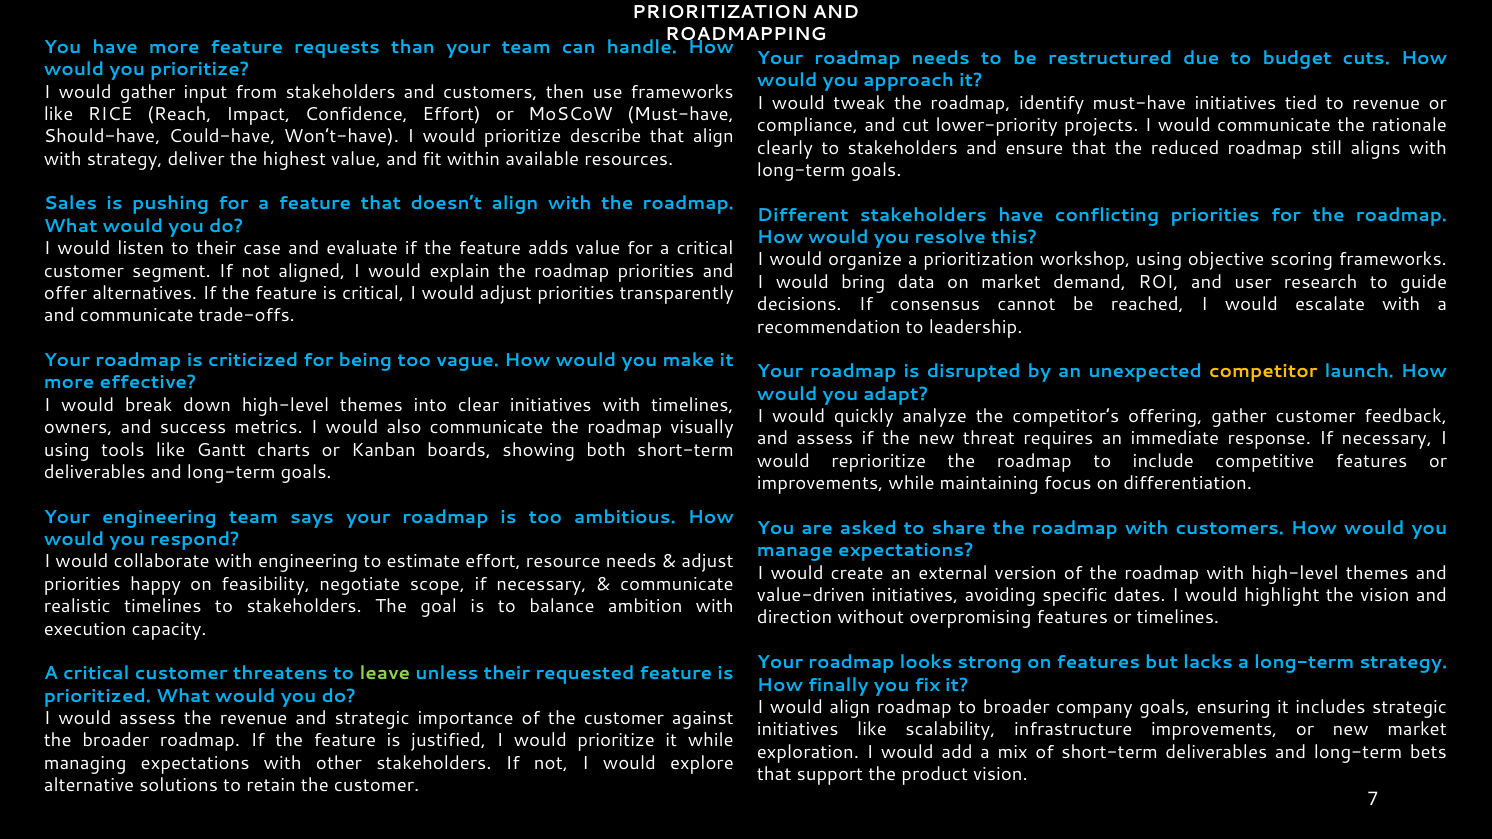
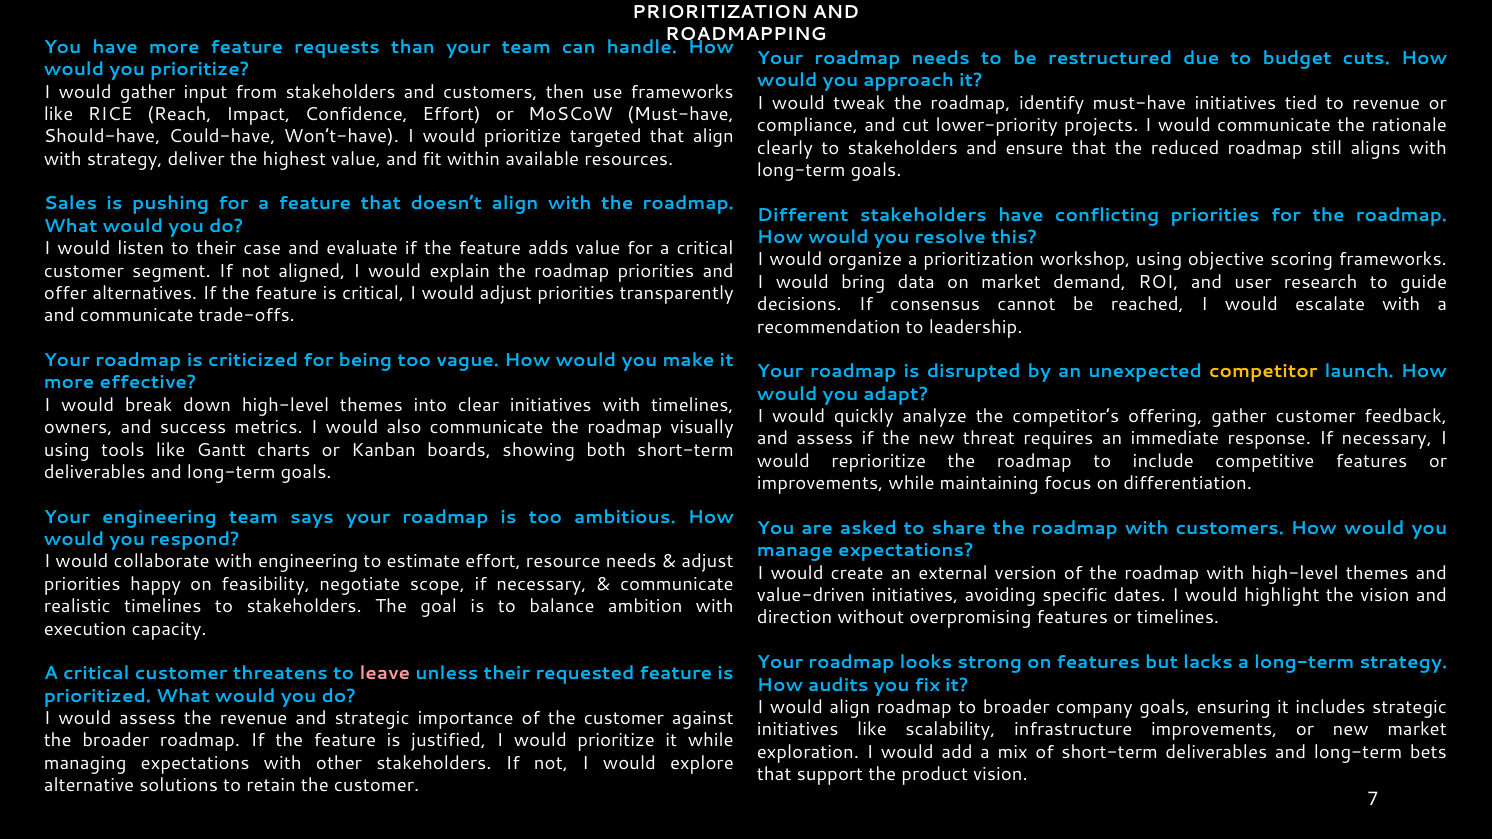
describe: describe -> targeted
leave colour: light green -> pink
finally: finally -> audits
